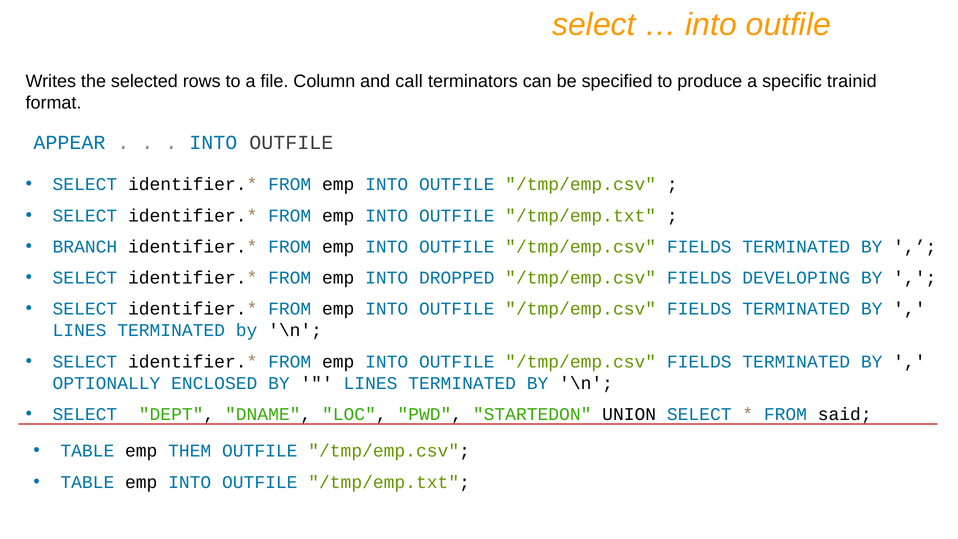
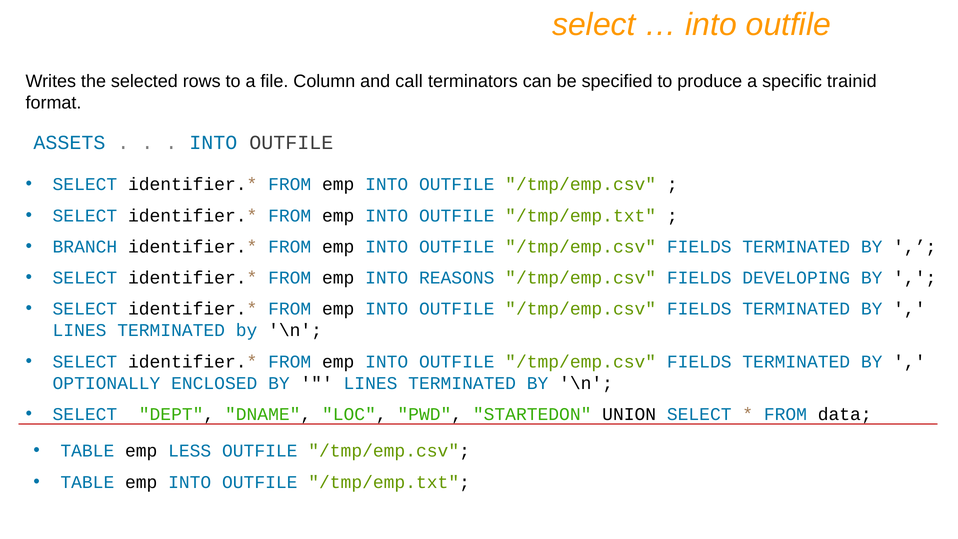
APPEAR: APPEAR -> ASSETS
DROPPED: DROPPED -> REASONS
said: said -> data
THEM: THEM -> LESS
